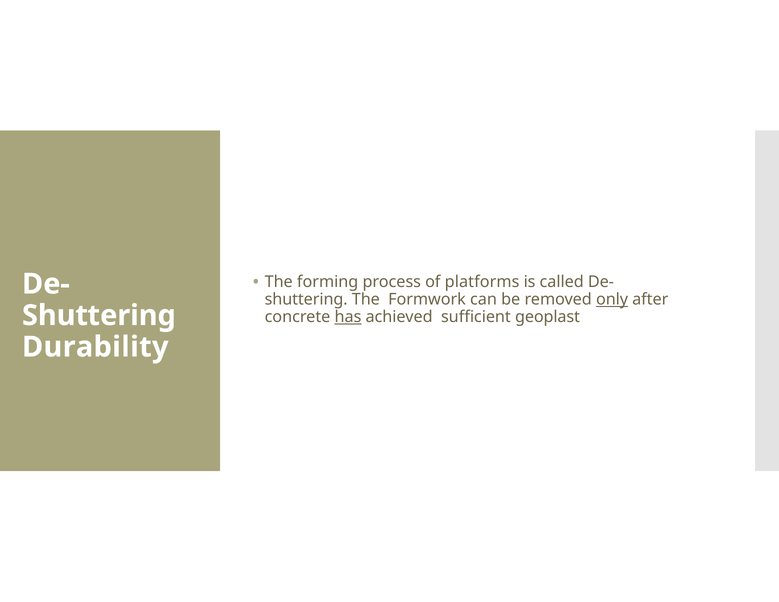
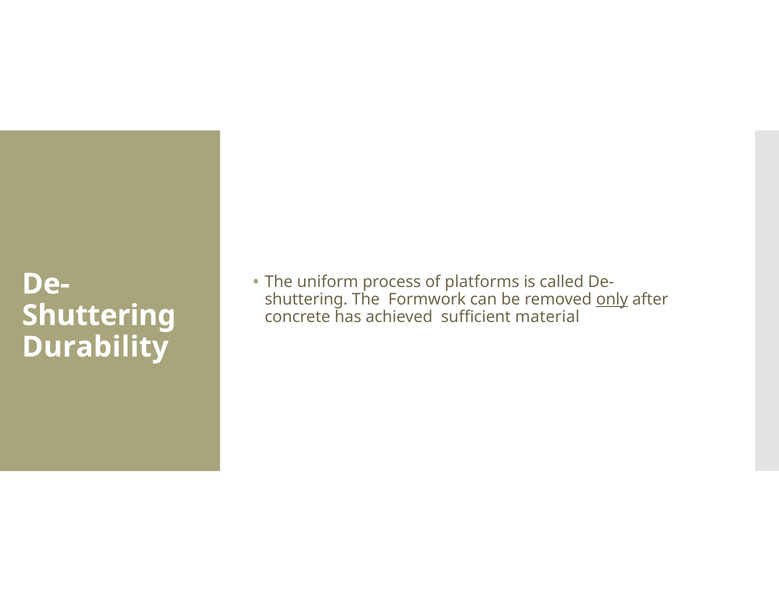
forming: forming -> uniform
has underline: present -> none
geoplast: geoplast -> material
